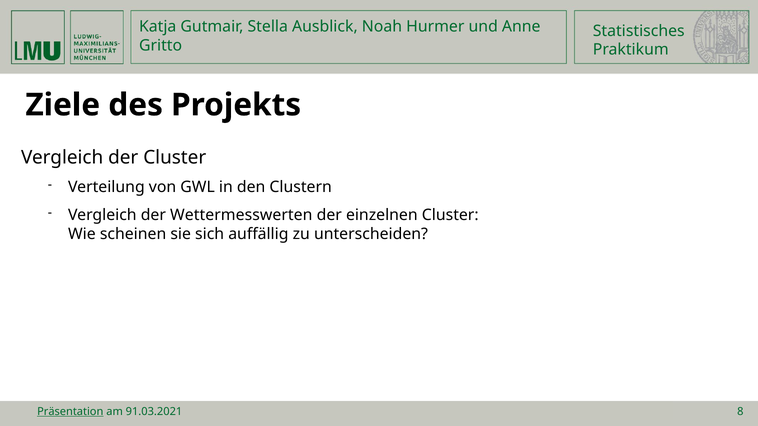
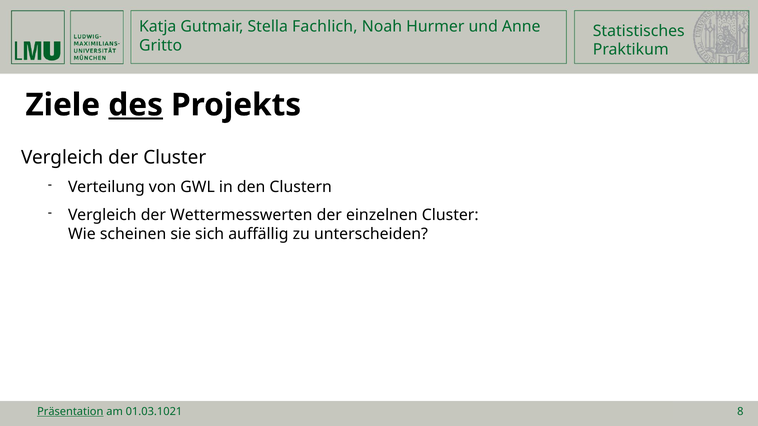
Ausblick: Ausblick -> Fachlich
des underline: none -> present
91.03.2021: 91.03.2021 -> 01.03.1021
